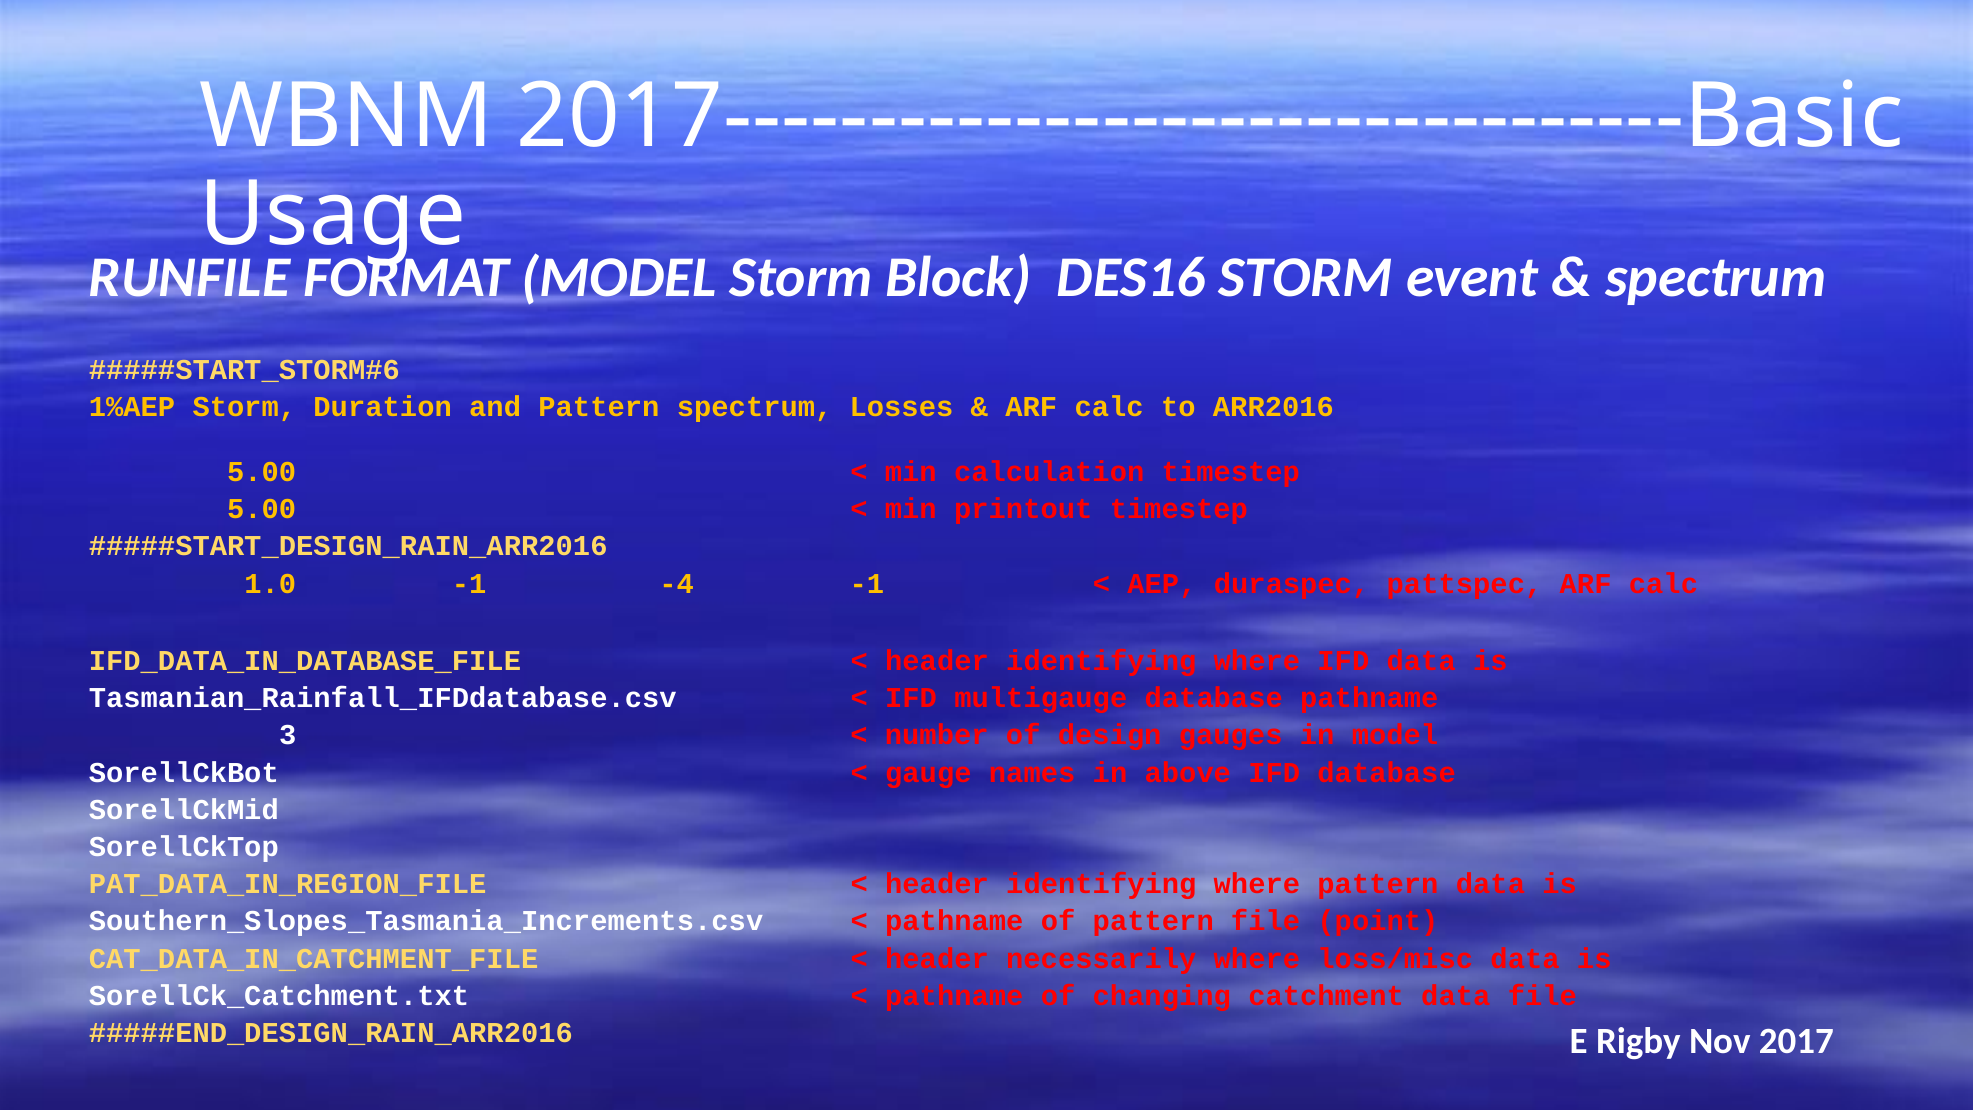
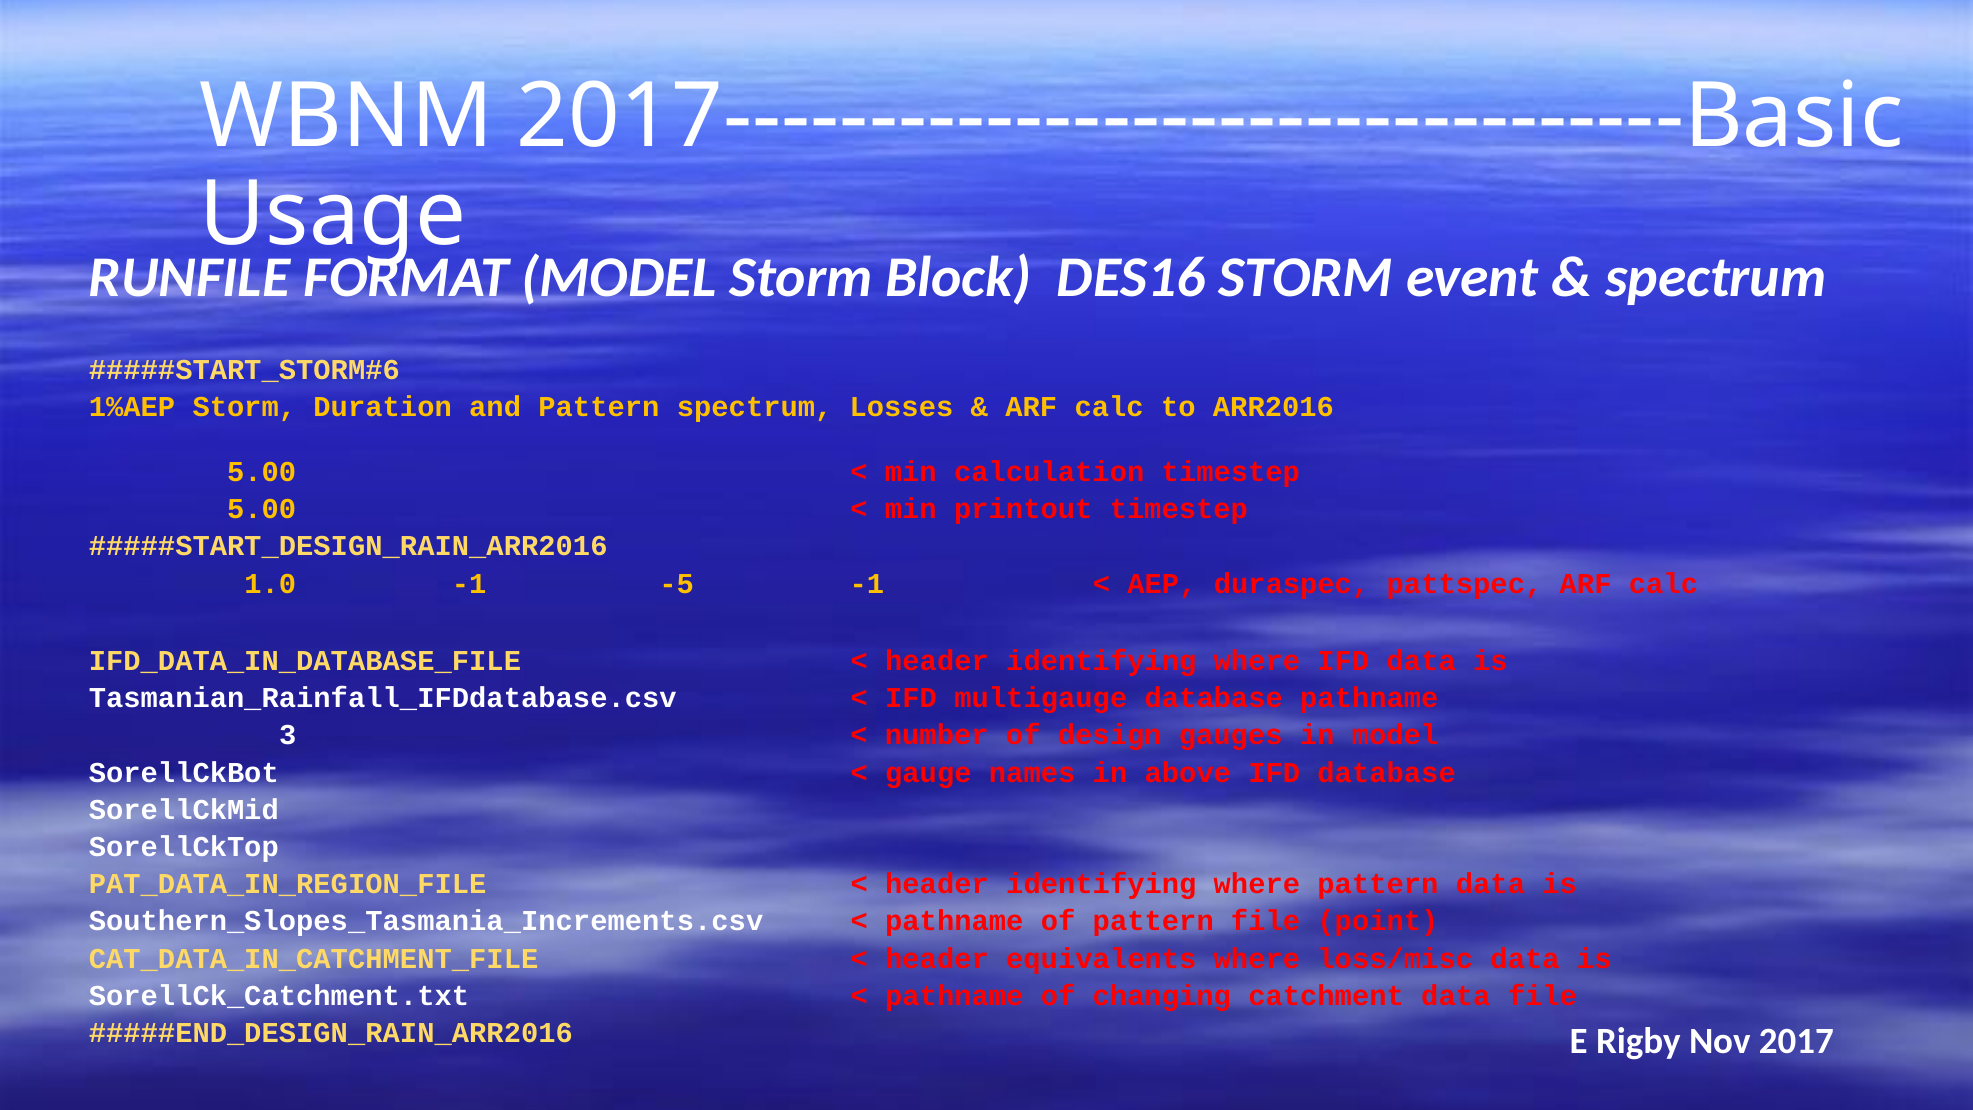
-4: -4 -> -5
necessarily: necessarily -> equivalents
